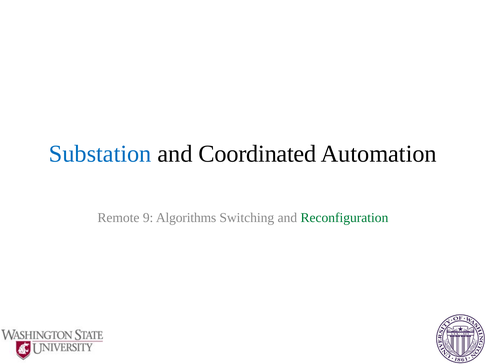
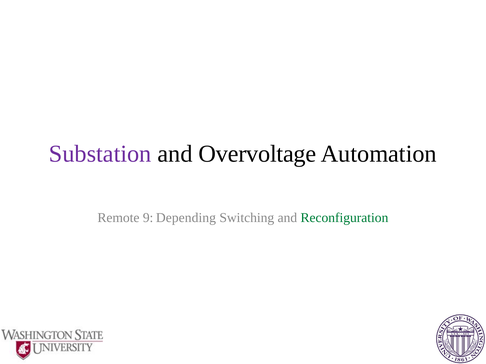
Substation colour: blue -> purple
Coordinated: Coordinated -> Overvoltage
Algorithms: Algorithms -> Depending
